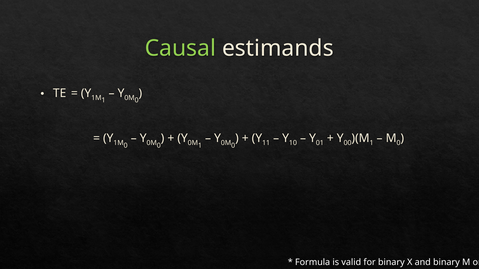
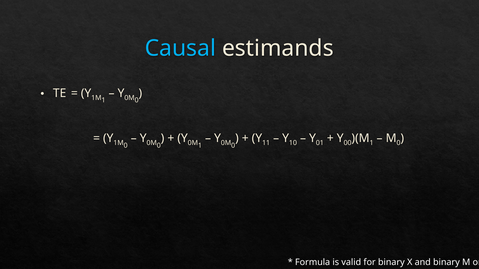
Causal colour: light green -> light blue
